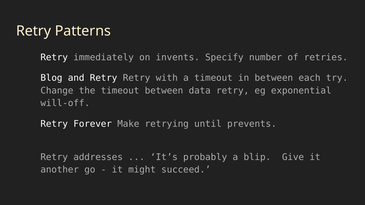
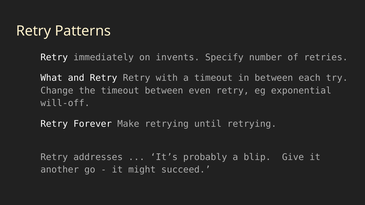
Blog: Blog -> What
data: data -> even
until prevents: prevents -> retrying
